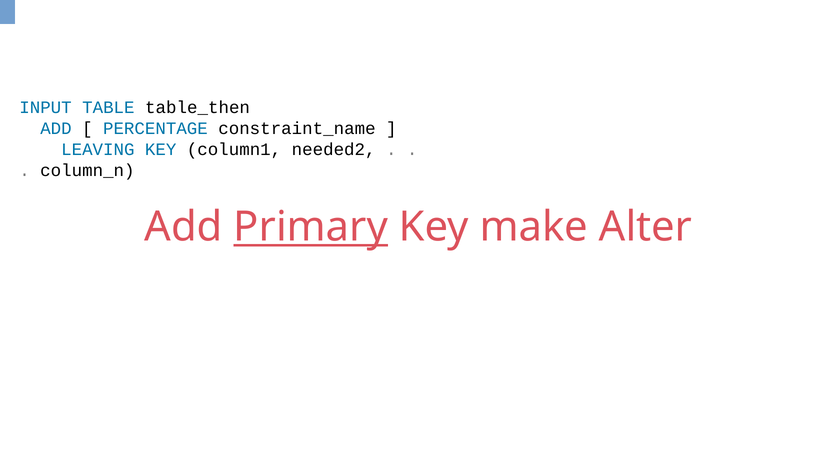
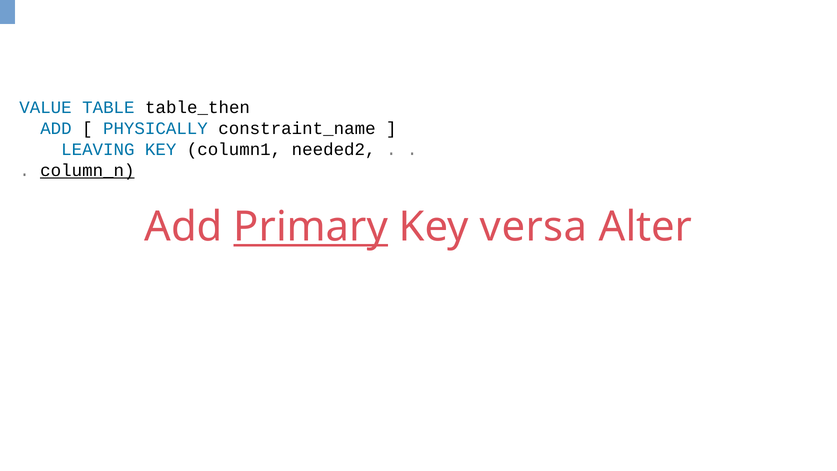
INPUT: INPUT -> VALUE
PERCENTAGE: PERCENTAGE -> PHYSICALLY
column_n underline: none -> present
make: make -> versa
